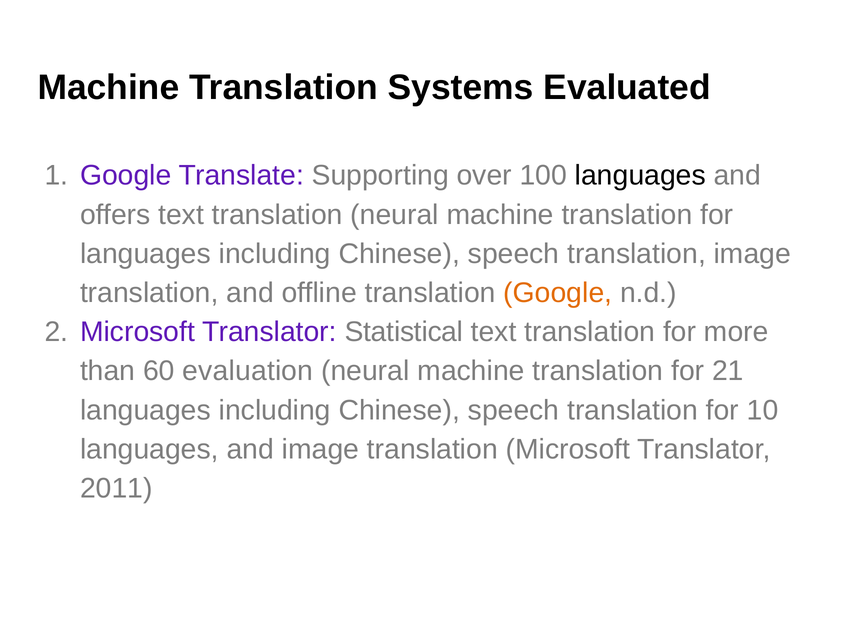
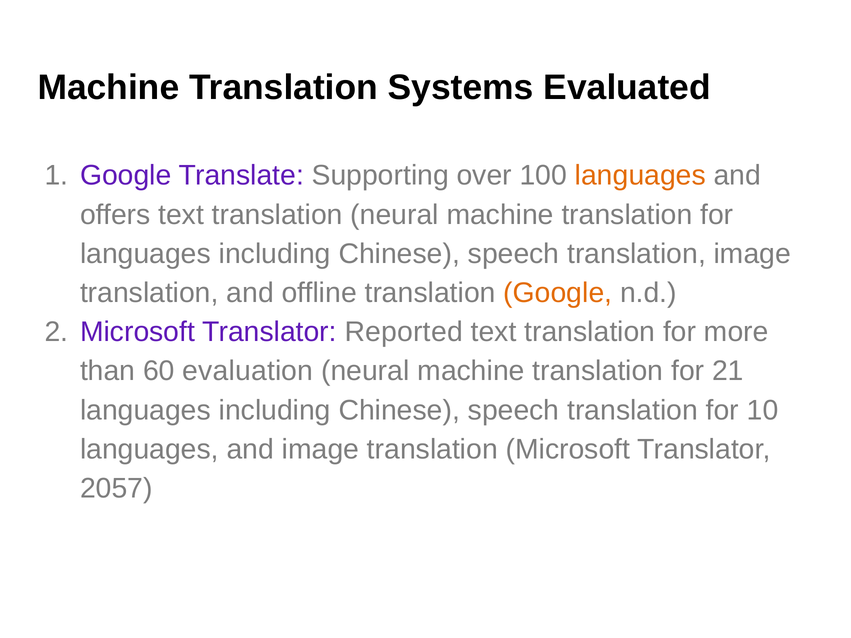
languages at (640, 176) colour: black -> orange
Statistical: Statistical -> Reported
2011: 2011 -> 2057
